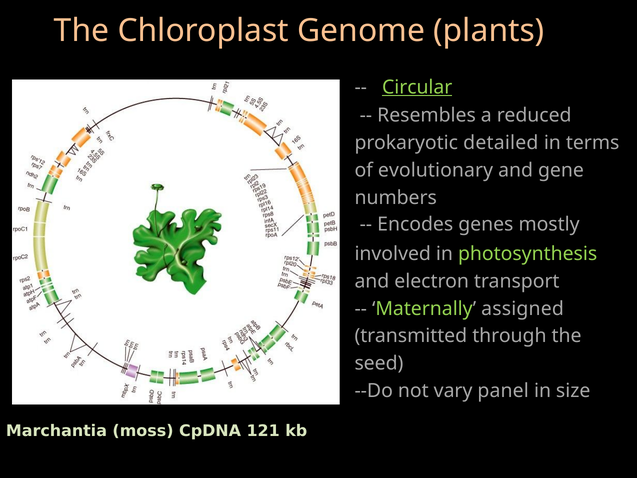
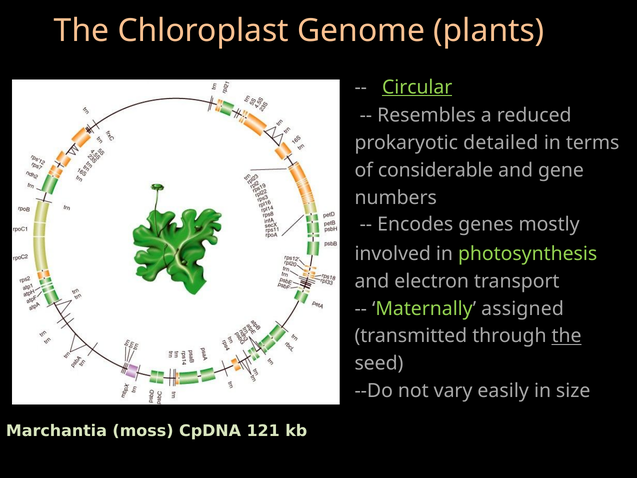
evolutionary: evolutionary -> considerable
the at (567, 336) underline: none -> present
panel: panel -> easily
